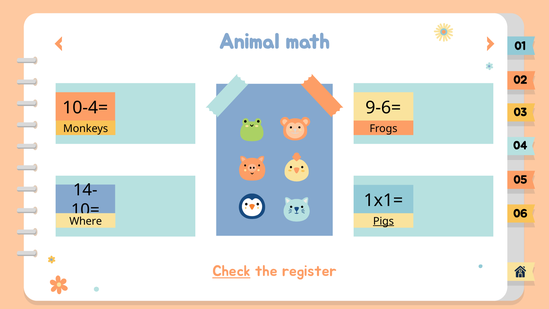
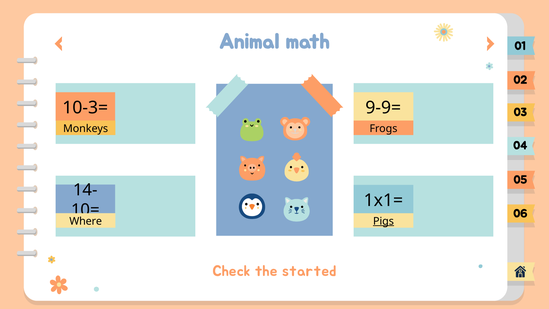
10-4=: 10-4= -> 10-3=
9-6=: 9-6= -> 9-9=
Check underline: present -> none
register: register -> started
